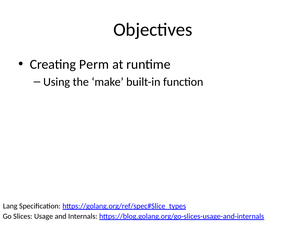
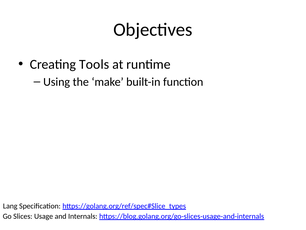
Perm: Perm -> Tools
